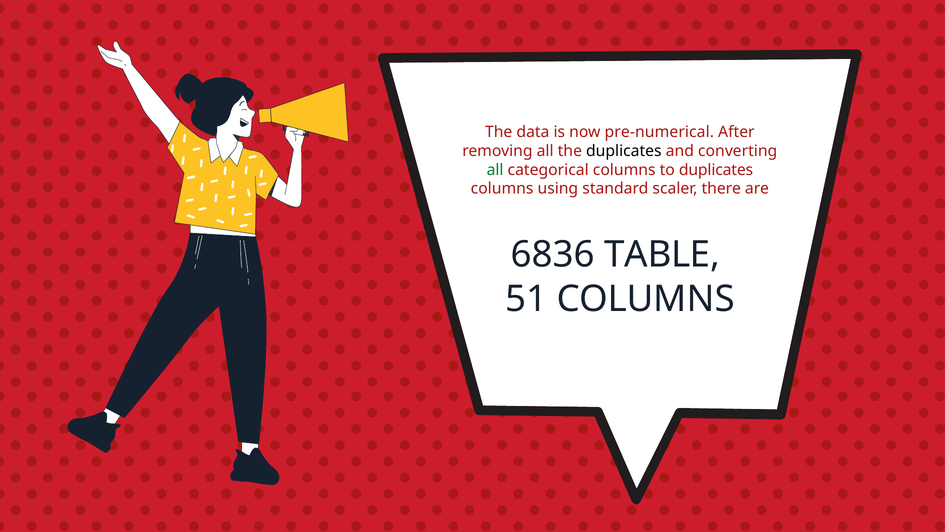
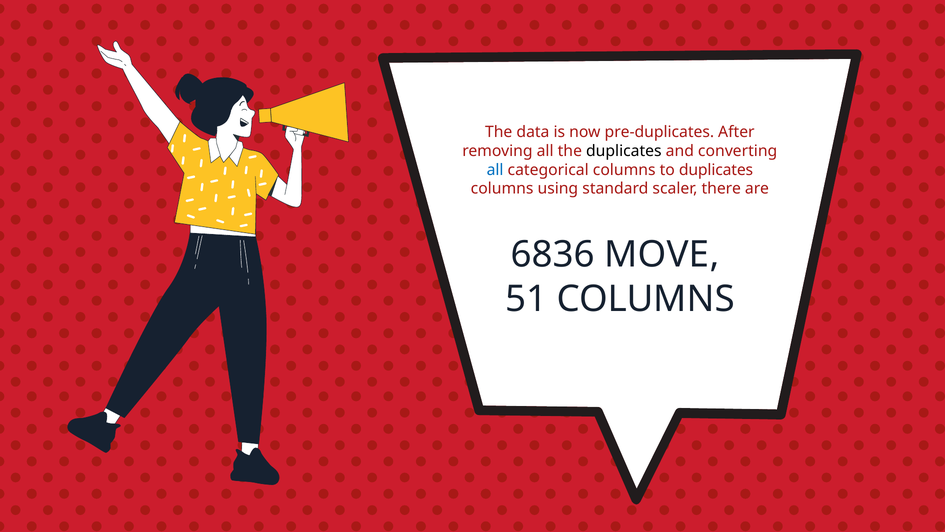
pre-numerical: pre-numerical -> pre-duplicates
all at (495, 170) colour: green -> blue
TABLE: TABLE -> MOVE
